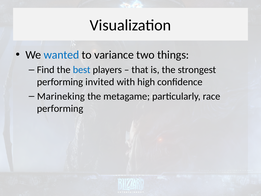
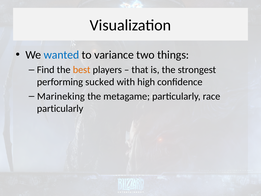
best colour: blue -> orange
invited: invited -> sucked
performing at (60, 108): performing -> particularly
